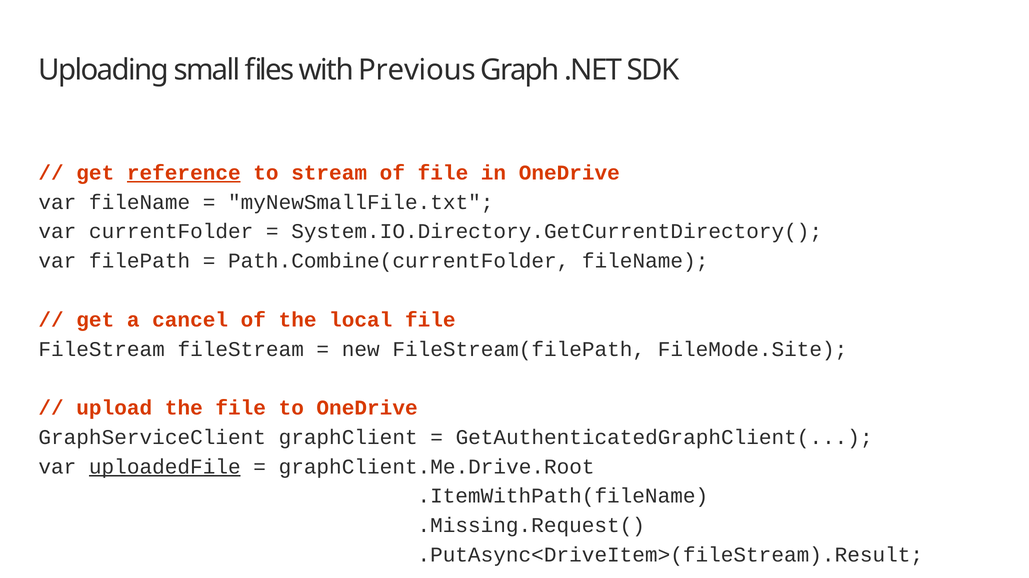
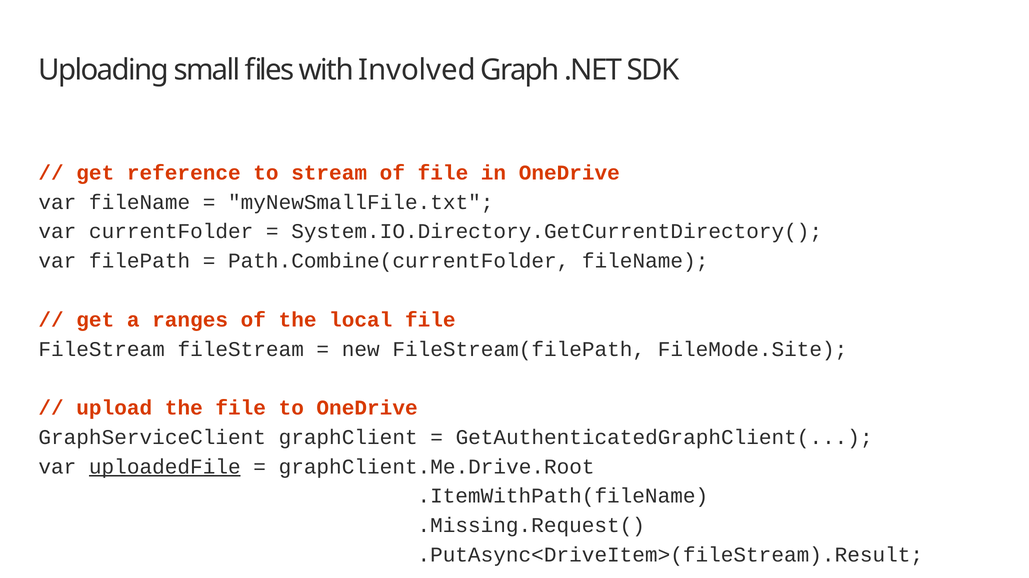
Previous: Previous -> Involved
reference underline: present -> none
cancel: cancel -> ranges
